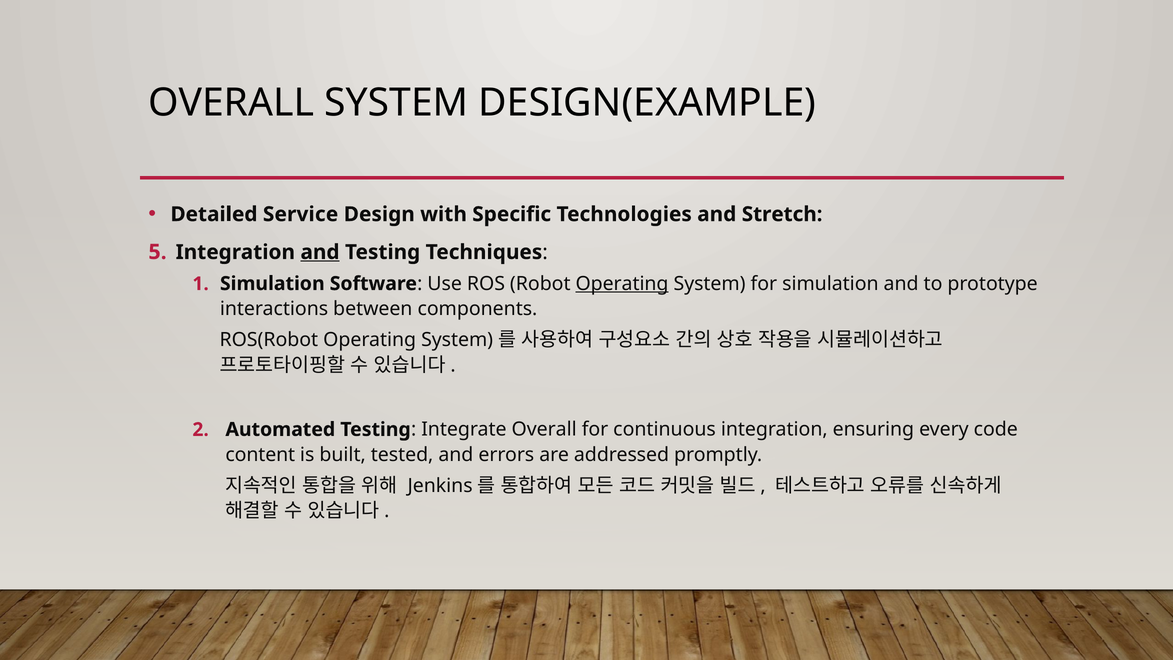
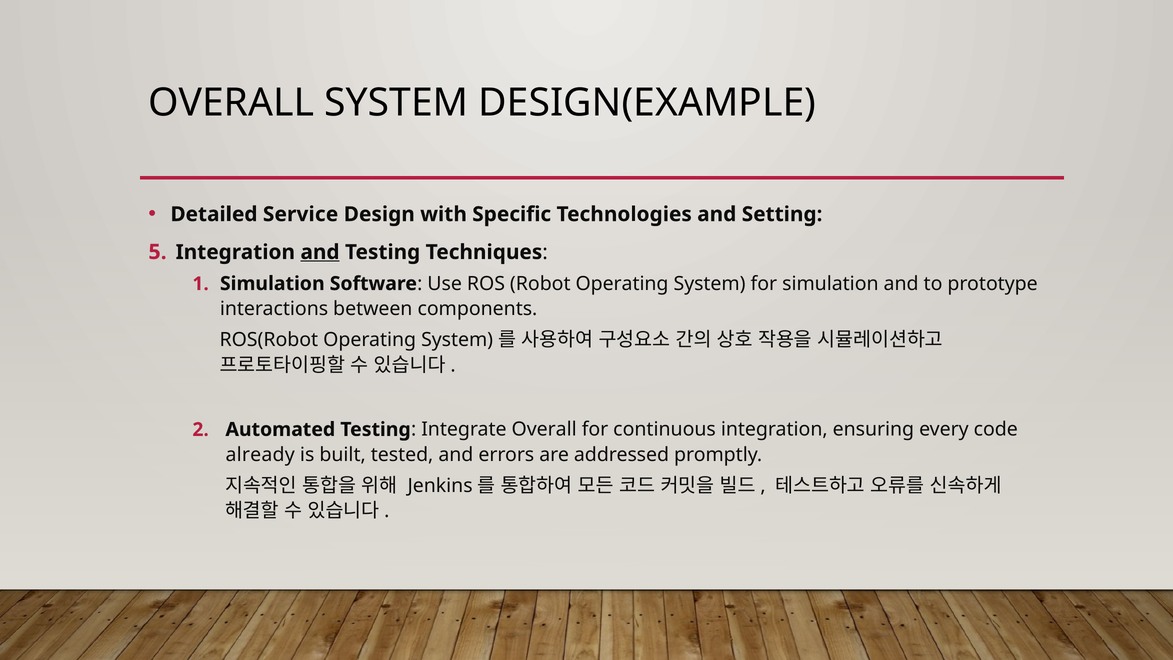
Stretch: Stretch -> Setting
Operating at (622, 284) underline: present -> none
content: content -> already
